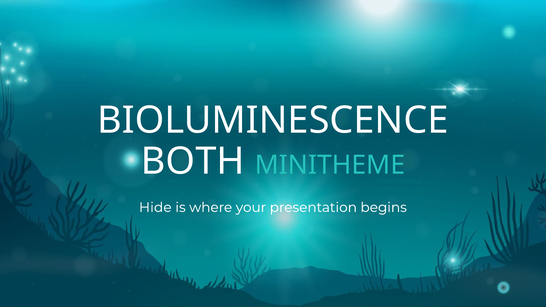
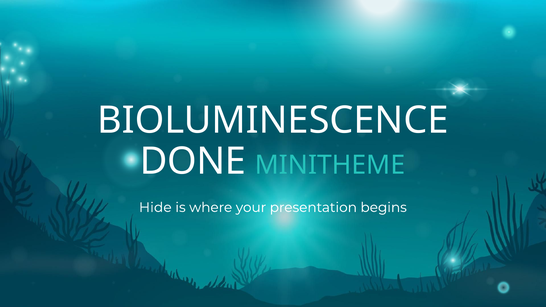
BOTH: BOTH -> DONE
